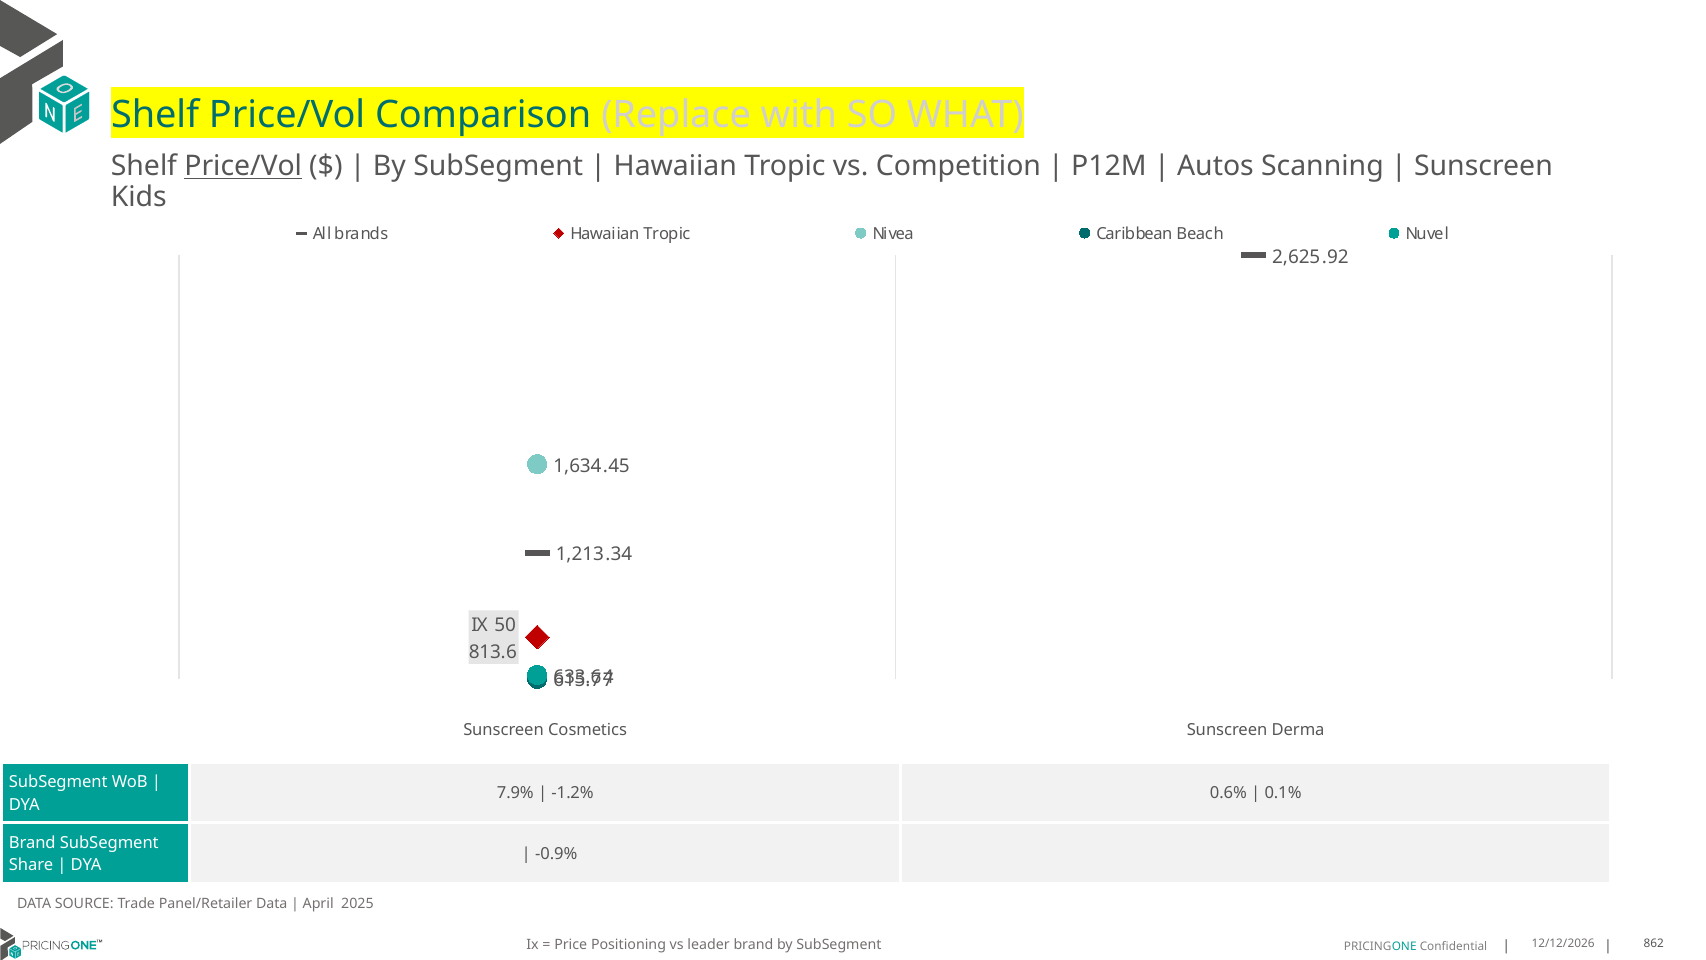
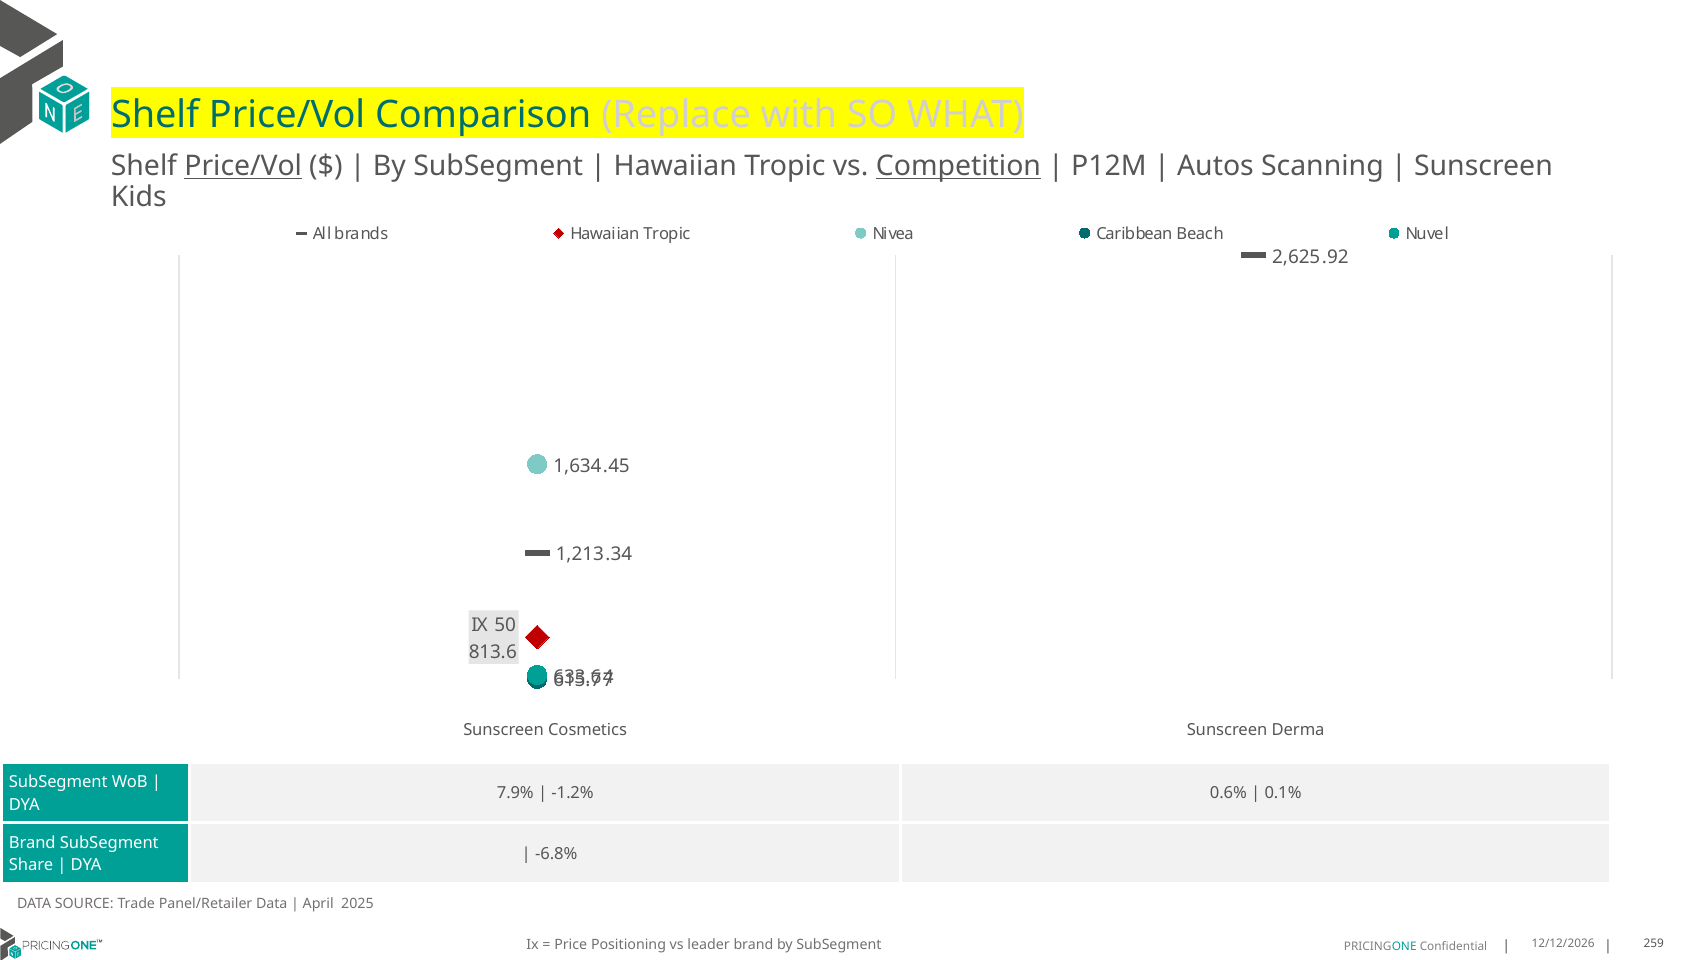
Competition underline: none -> present
-0.9%: -0.9% -> -6.8%
862: 862 -> 259
